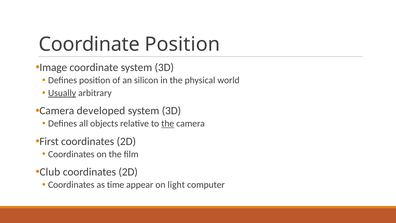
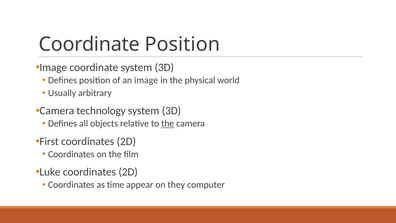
an silicon: silicon -> image
Usually underline: present -> none
developed: developed -> technology
Club: Club -> Luke
light: light -> they
